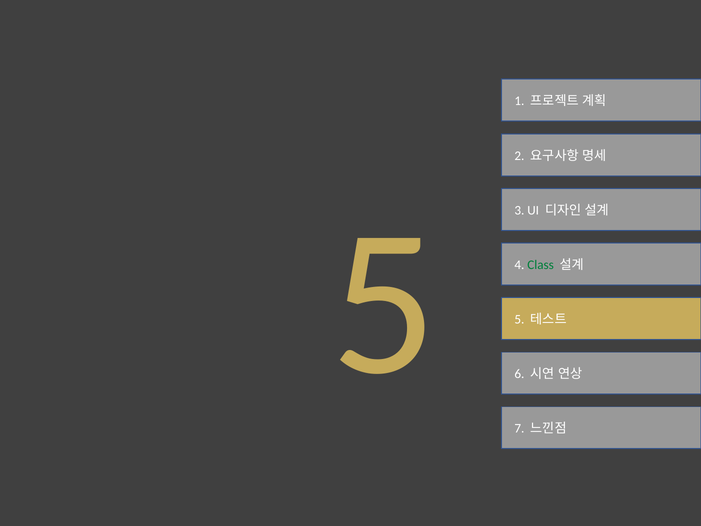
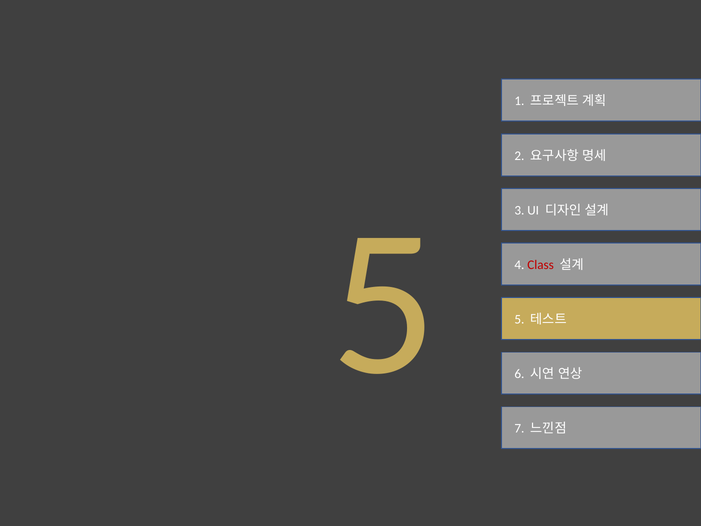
Class colour: green -> red
